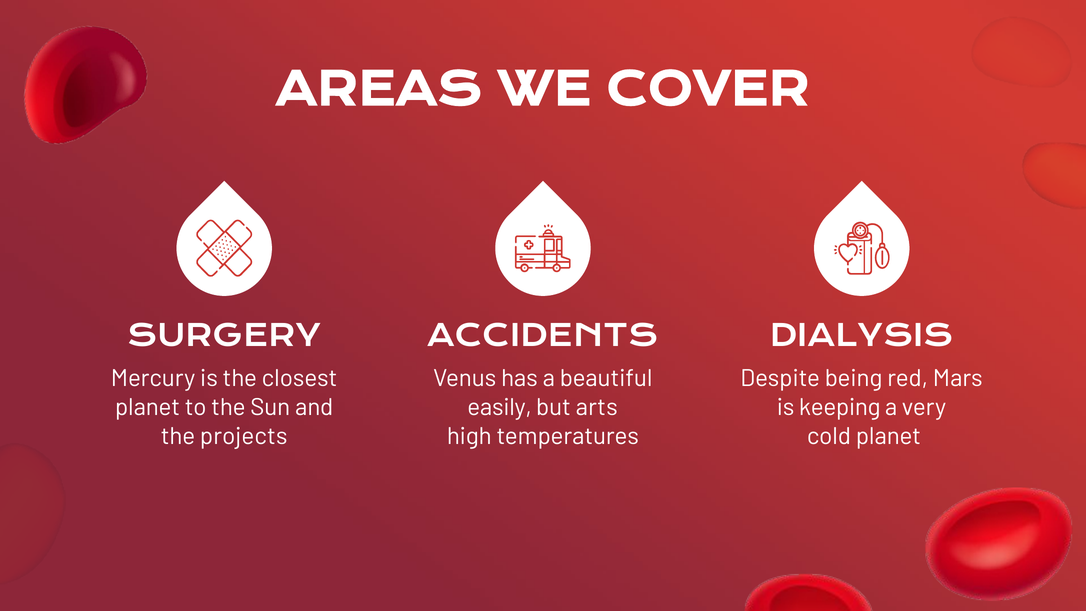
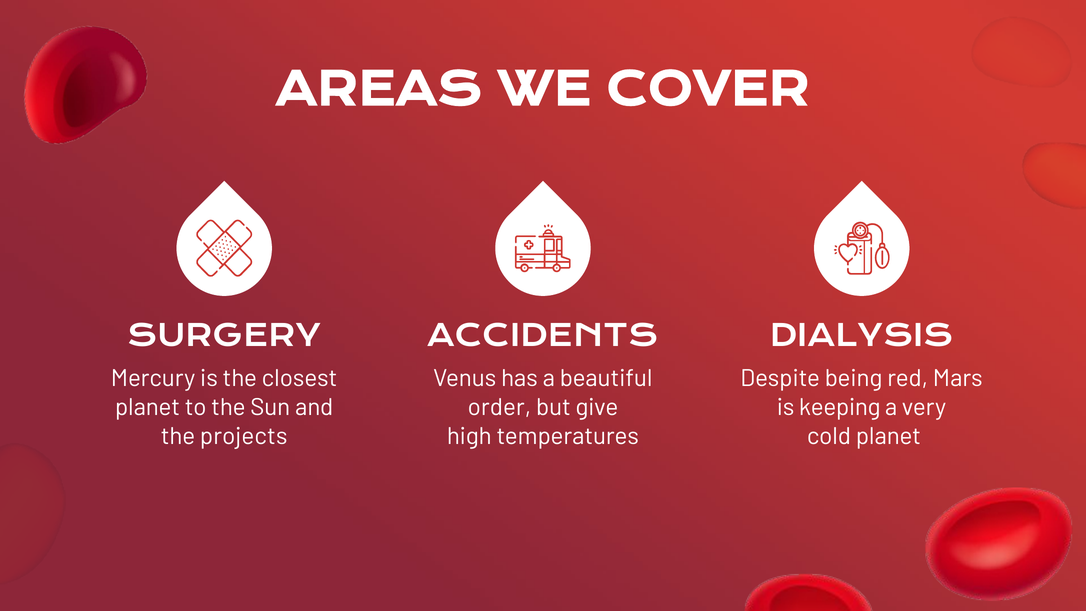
easily: easily -> order
arts: arts -> give
